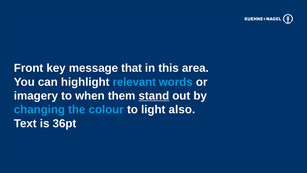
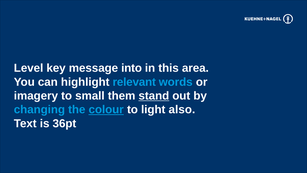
Front: Front -> Level
that: that -> into
when: when -> small
colour underline: none -> present
